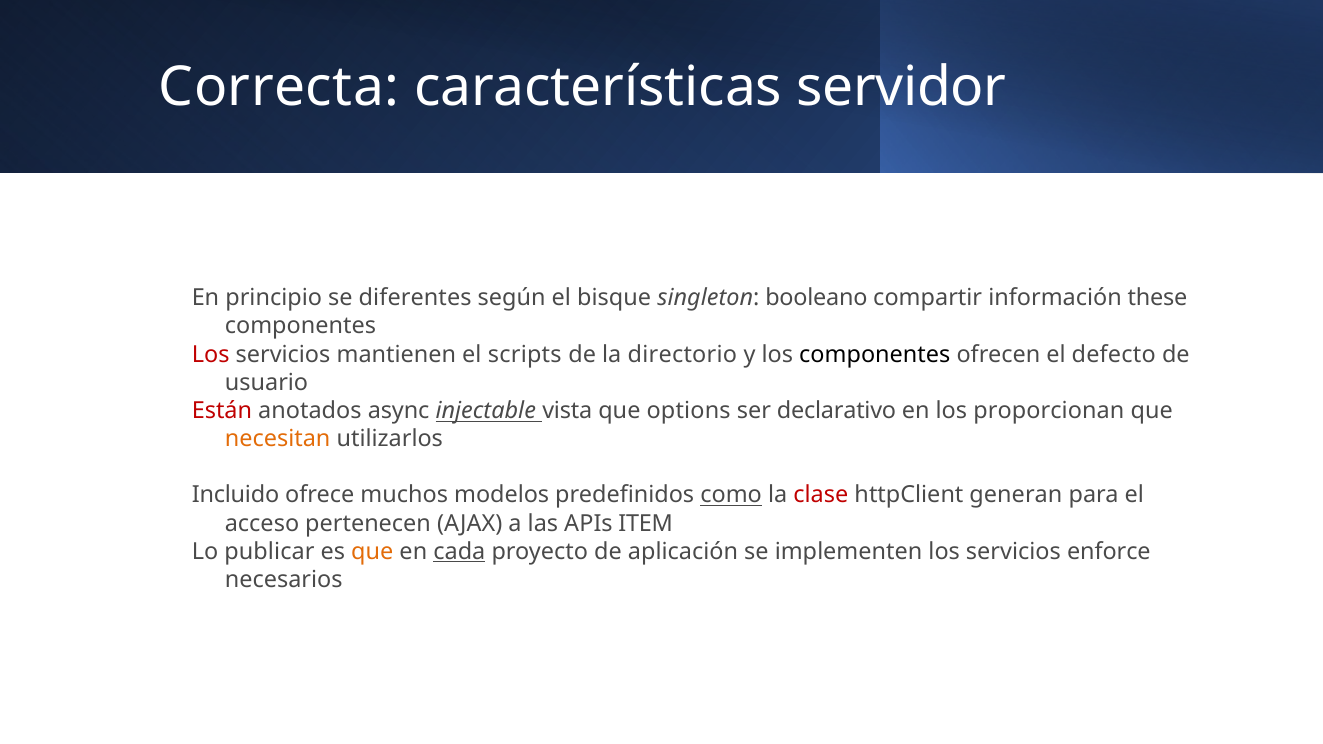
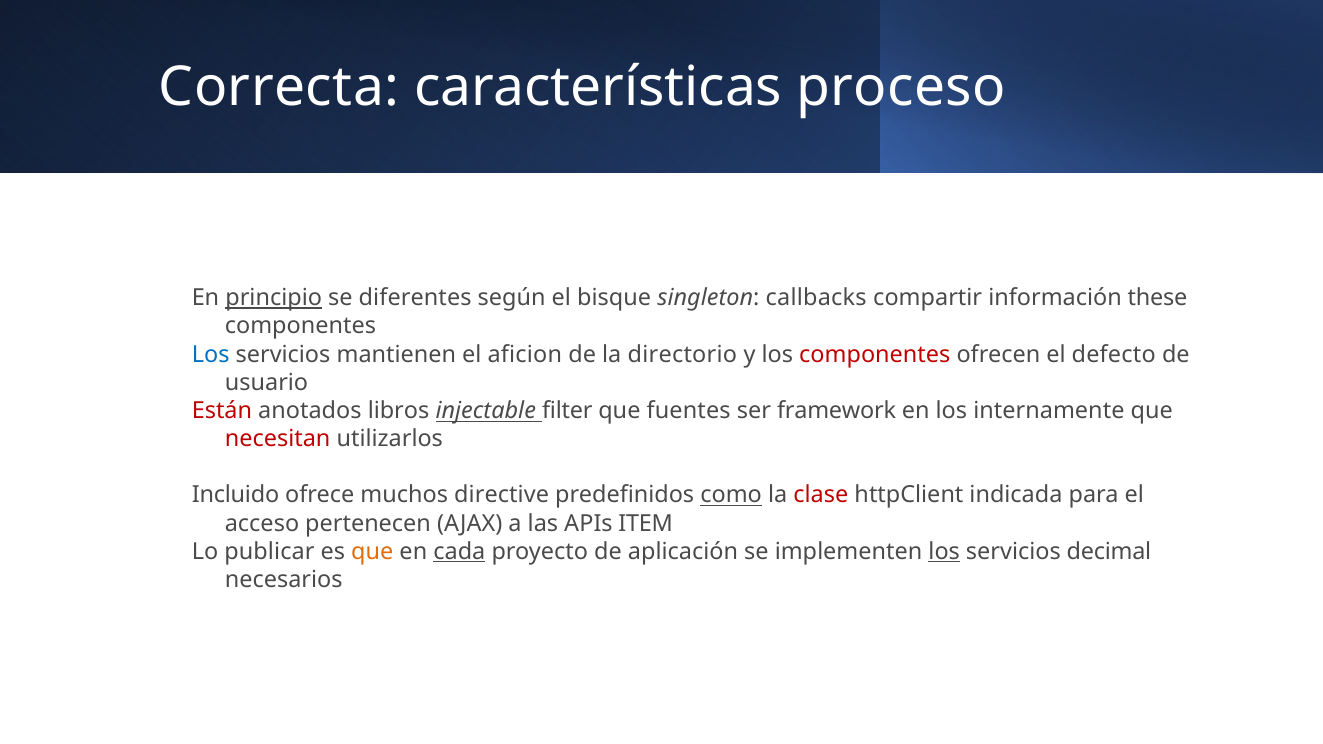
servidor: servidor -> proceso
principio underline: none -> present
booleano: booleano -> callbacks
Los at (211, 354) colour: red -> blue
scripts: scripts -> aficion
componentes at (875, 354) colour: black -> red
async: async -> libros
vista: vista -> filter
options: options -> fuentes
declarativo: declarativo -> framework
proporcionan: proporcionan -> internamente
necesitan colour: orange -> red
modelos: modelos -> directive
generan: generan -> indicada
los at (944, 552) underline: none -> present
enforce: enforce -> decimal
